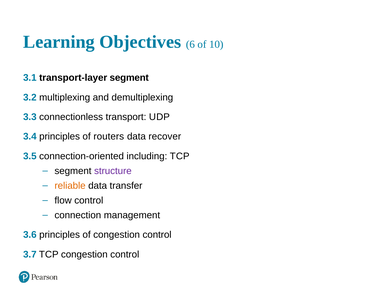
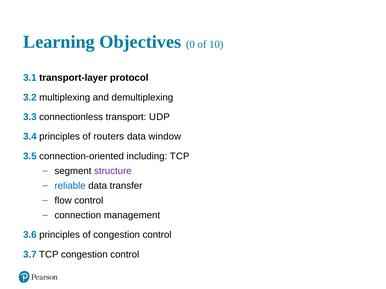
6: 6 -> 0
transport-layer segment: segment -> protocol
recover: recover -> window
reliable colour: orange -> blue
